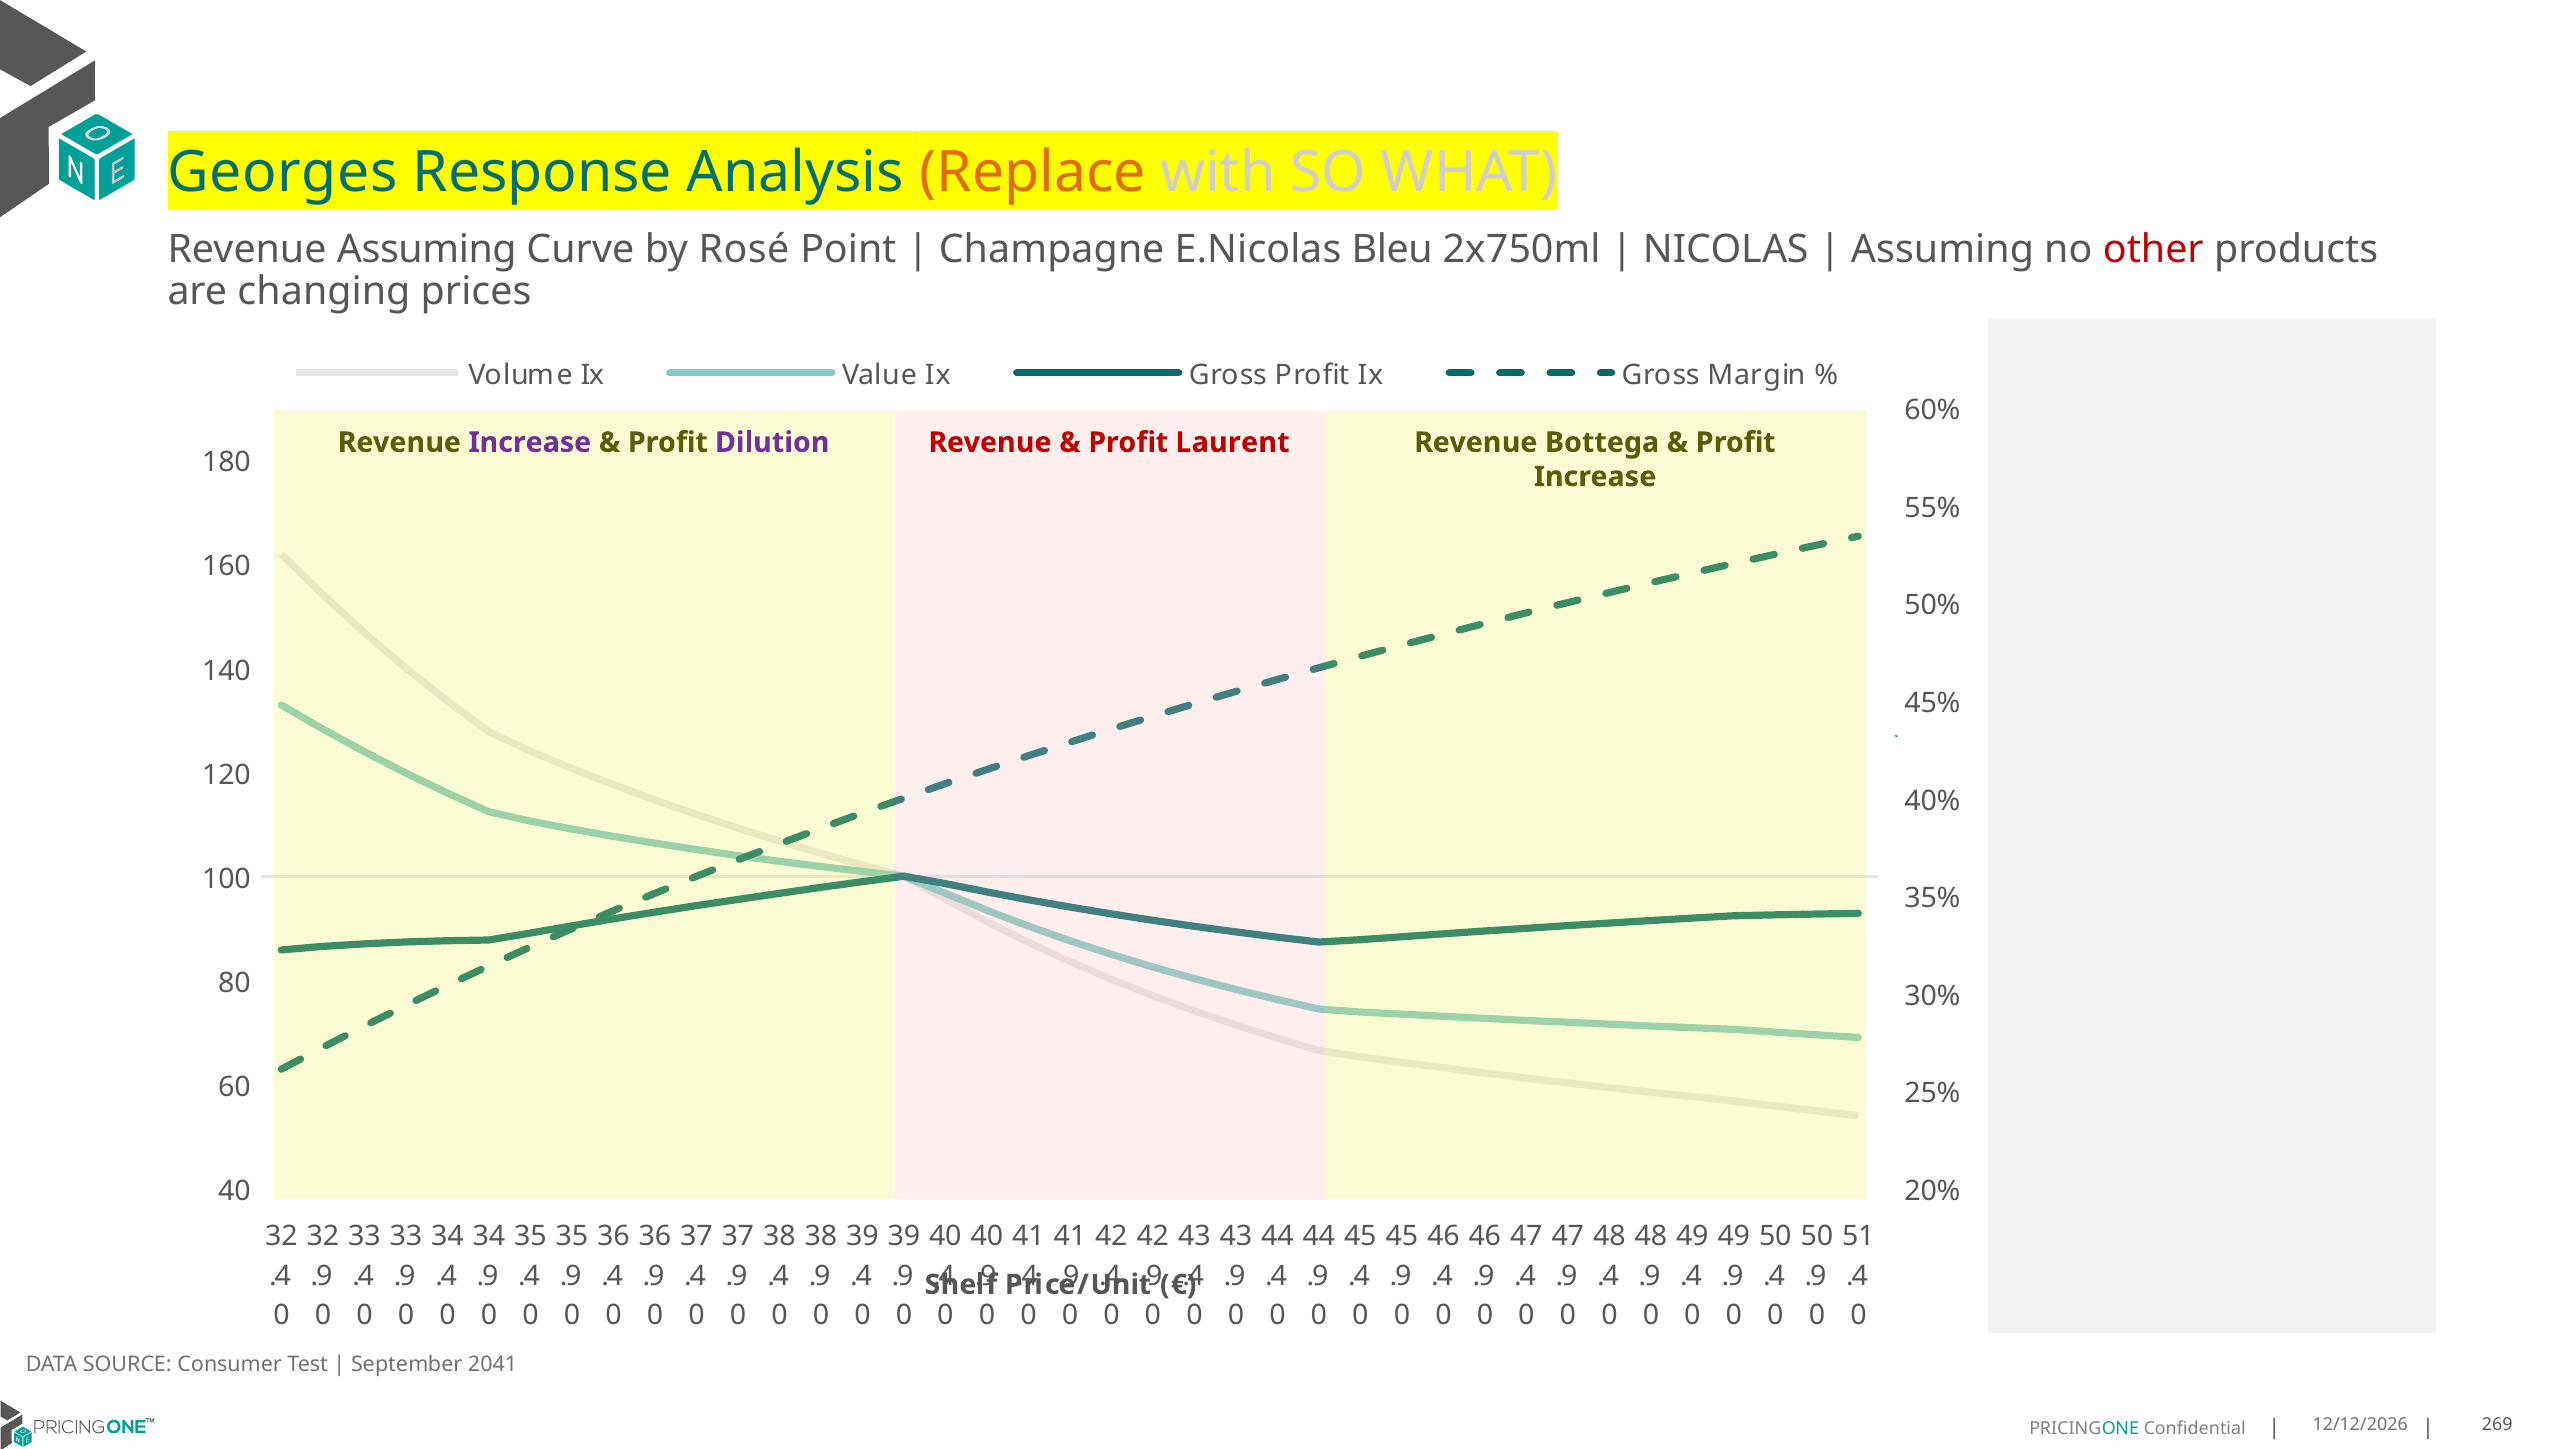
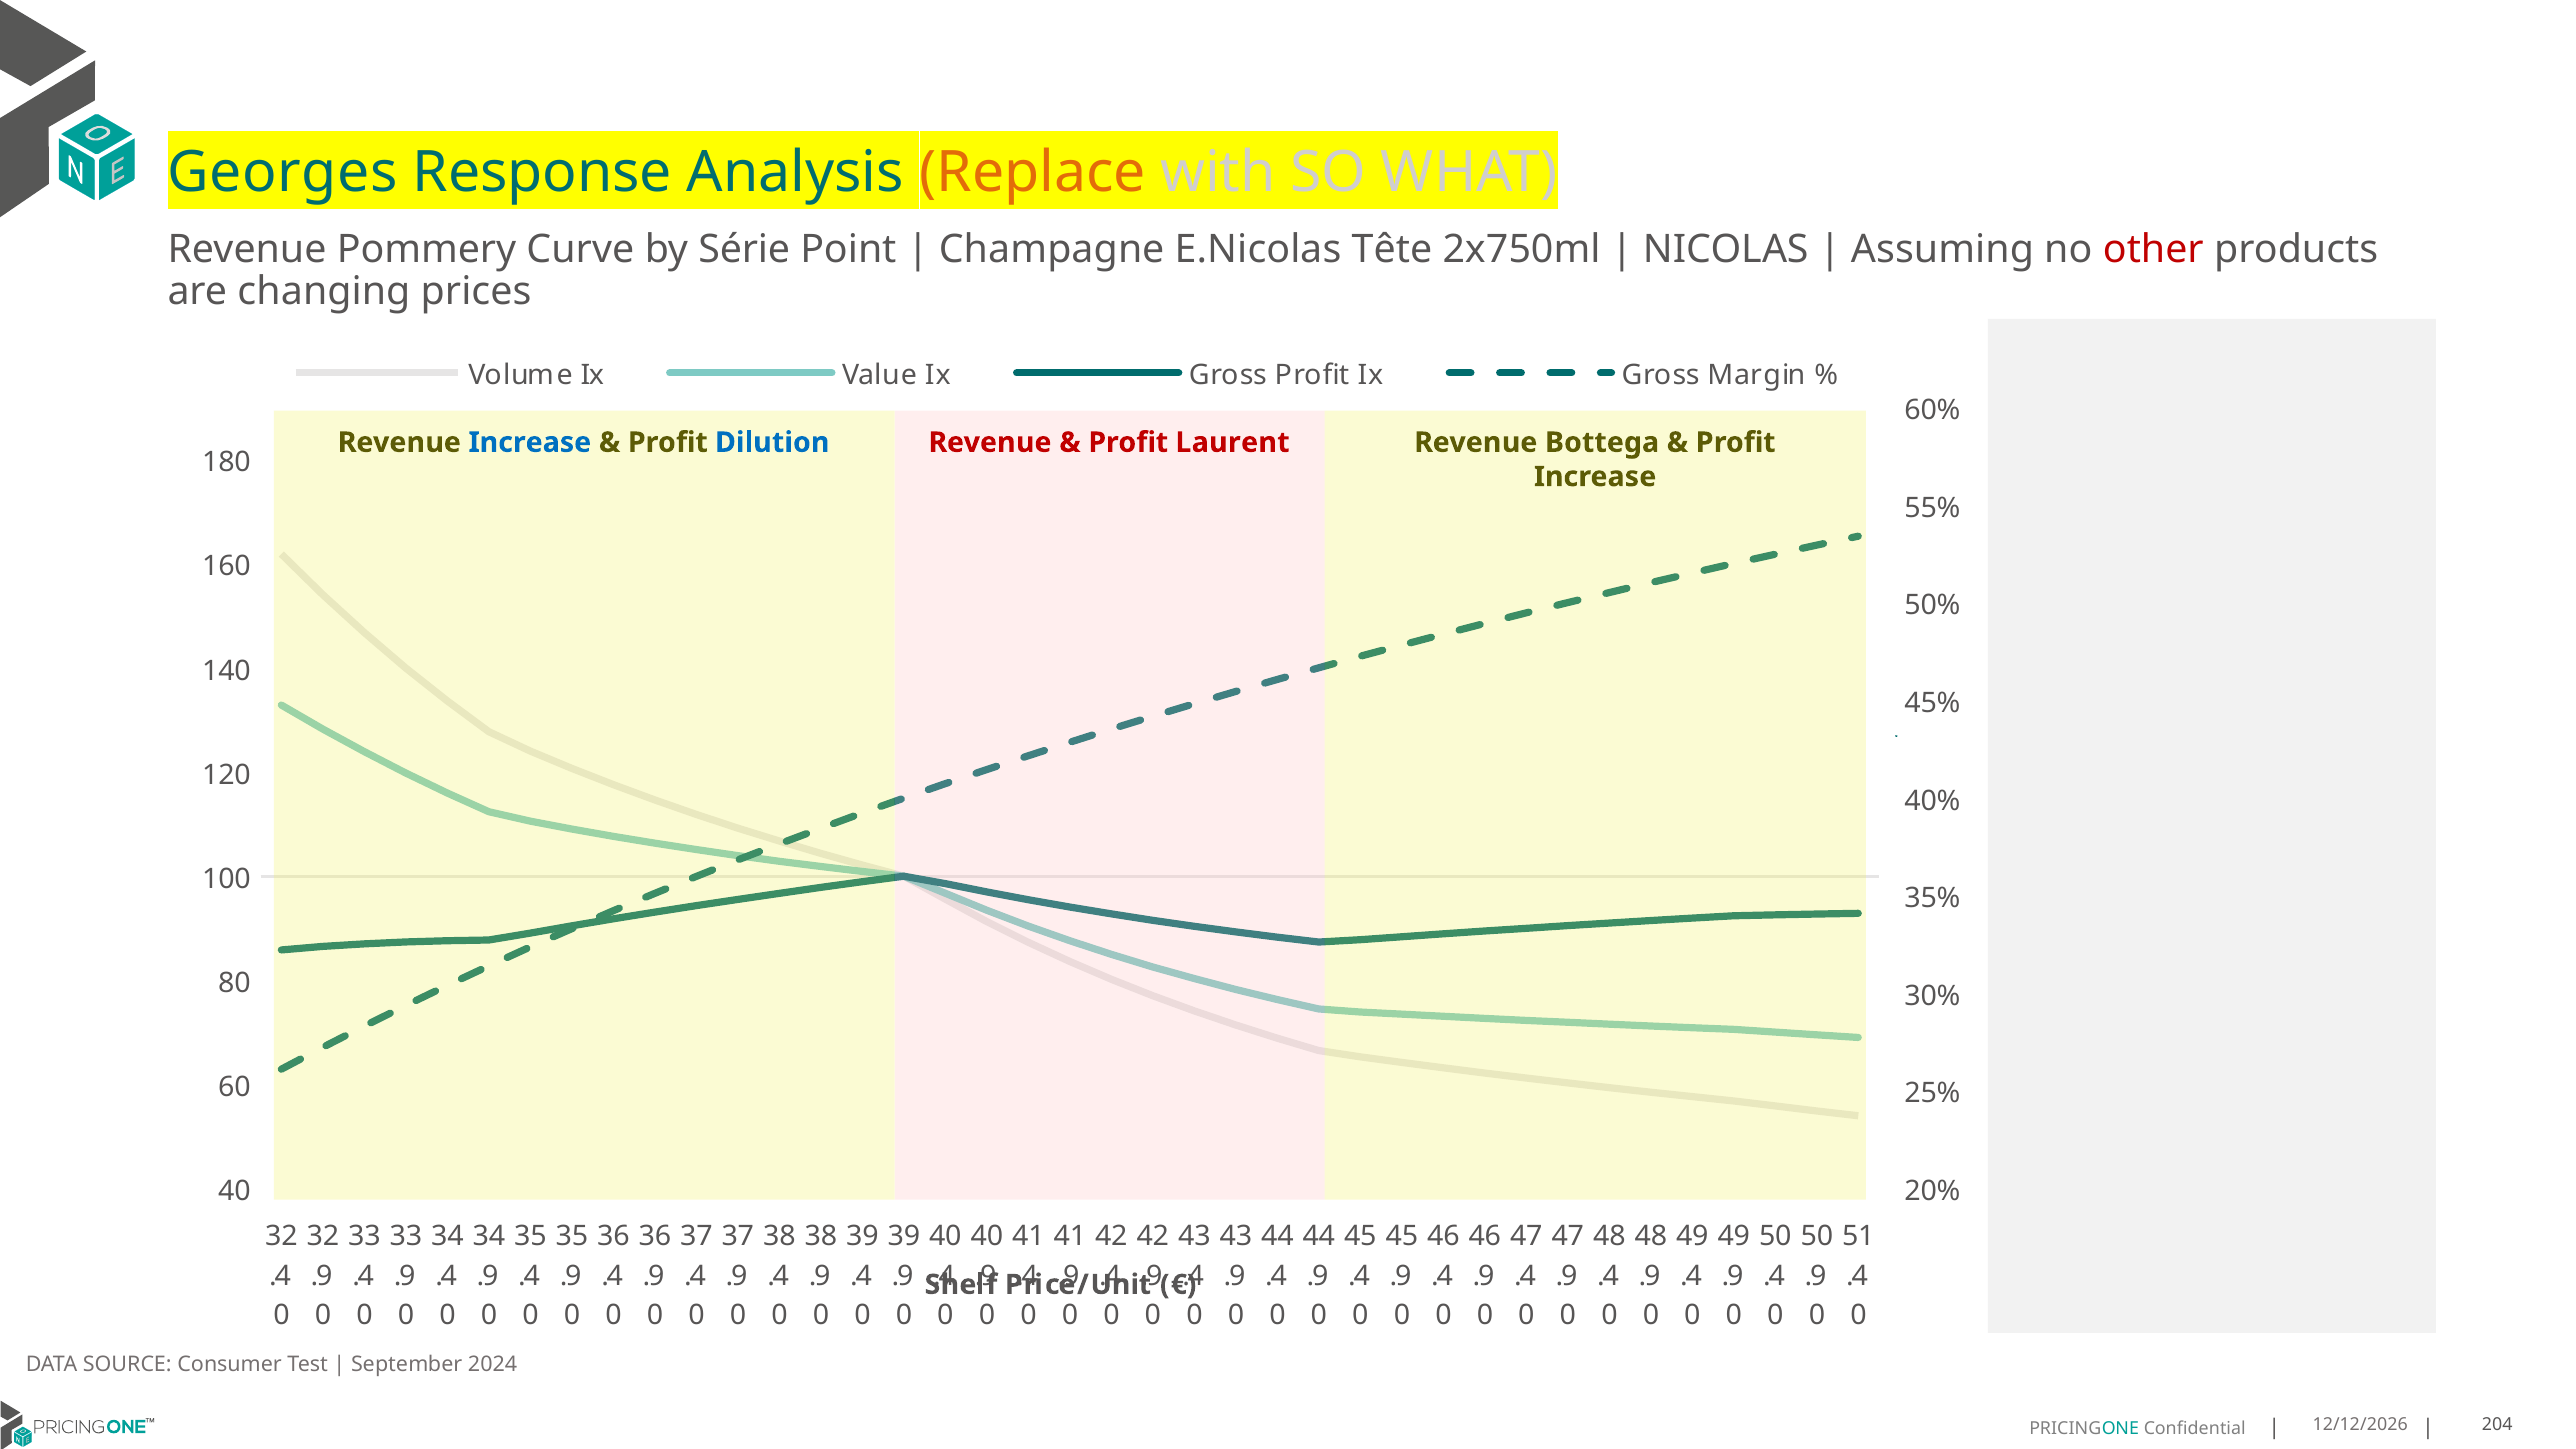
Revenue Assuming: Assuming -> Pommery
Rosé: Rosé -> Série
Bleu: Bleu -> Tête
Increase at (530, 442) colour: purple -> blue
Dilution colour: purple -> blue
2041: 2041 -> 2024
269: 269 -> 204
